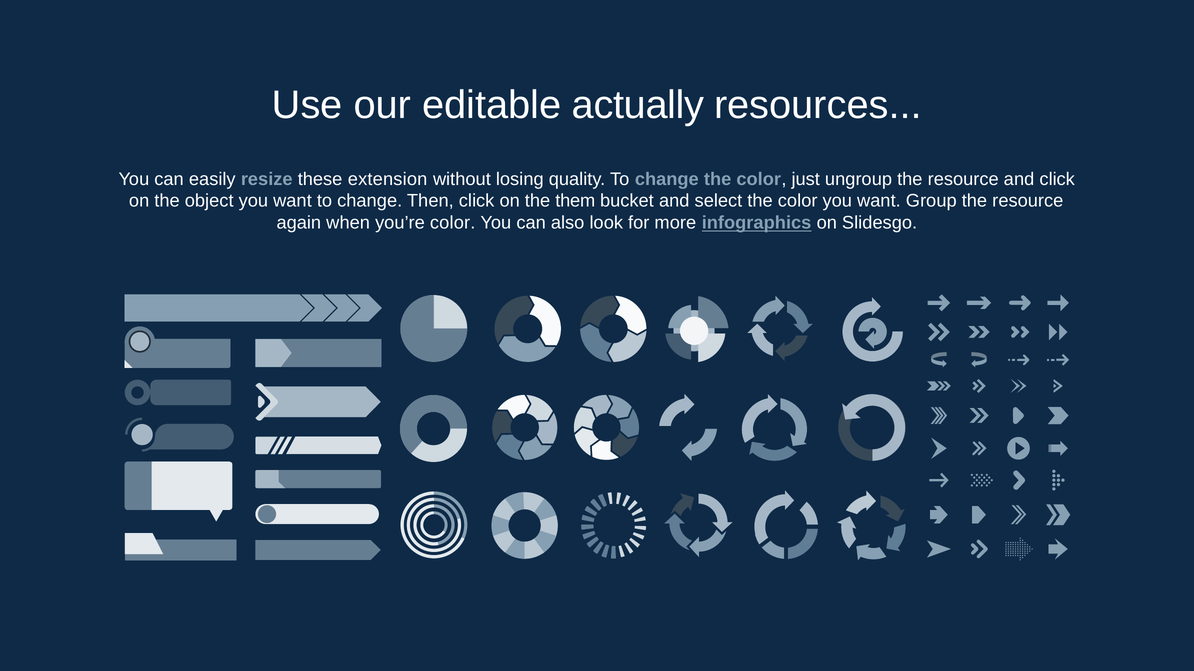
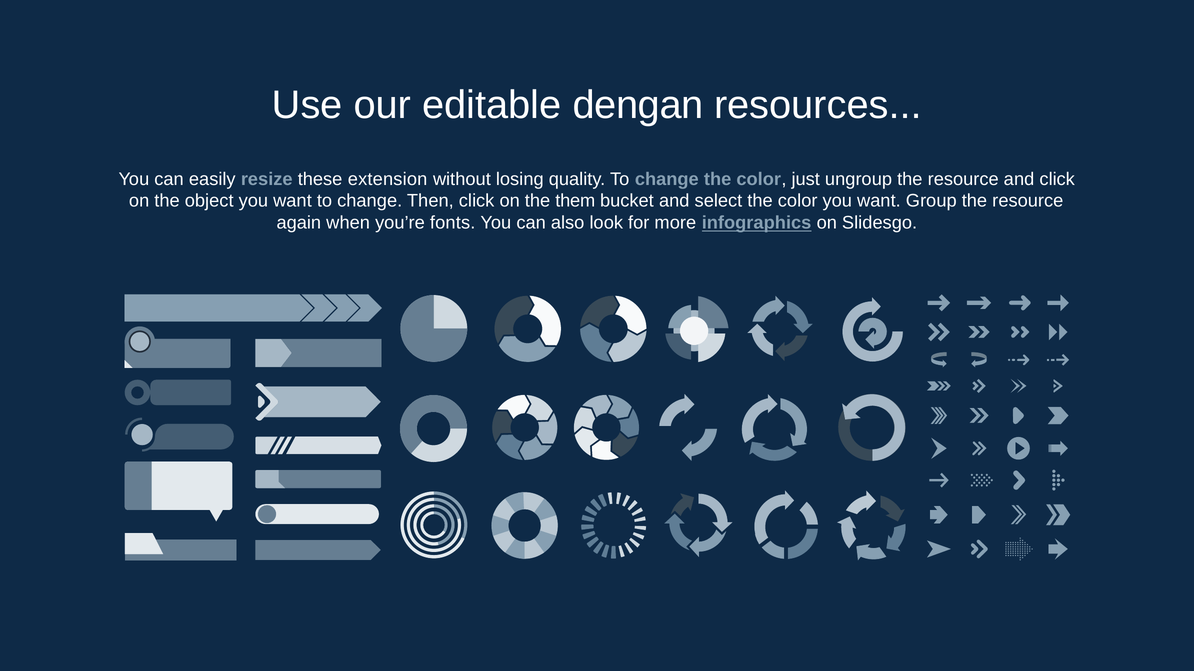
actually: actually -> dengan
you’re color: color -> fonts
